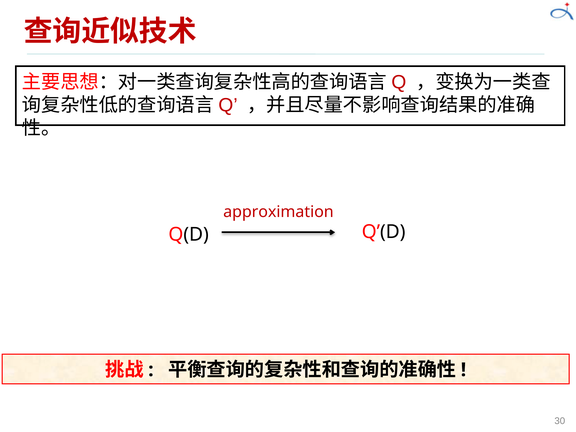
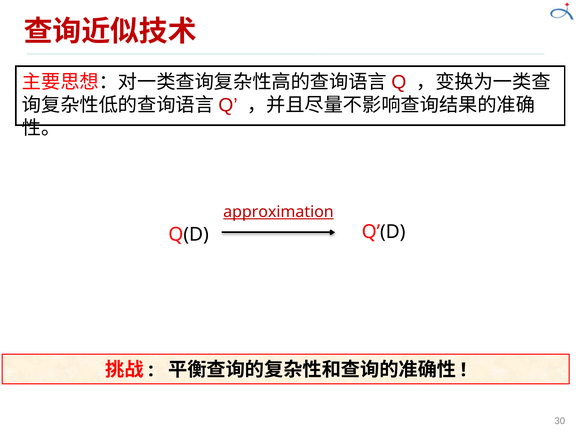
approximation underline: none -> present
